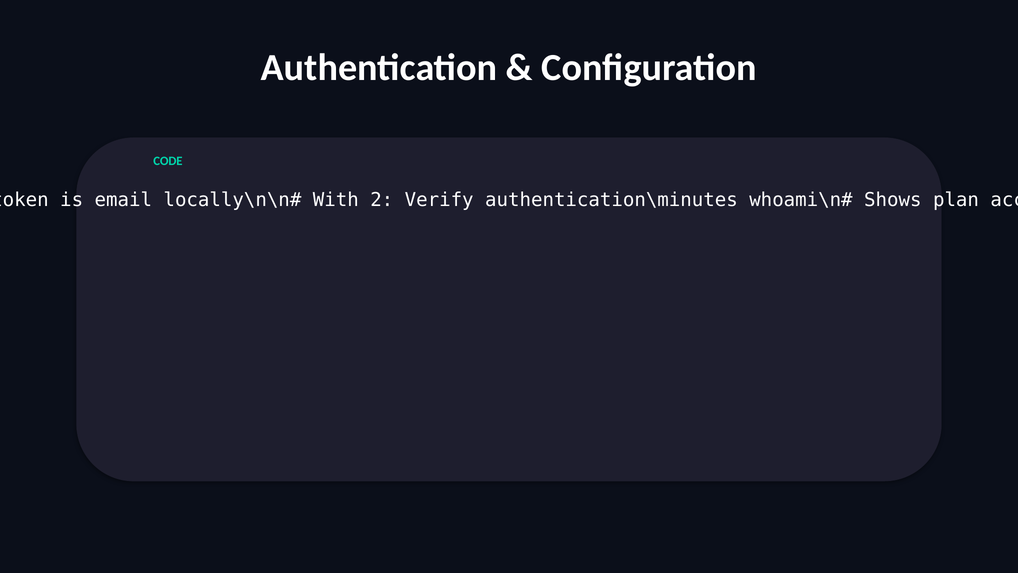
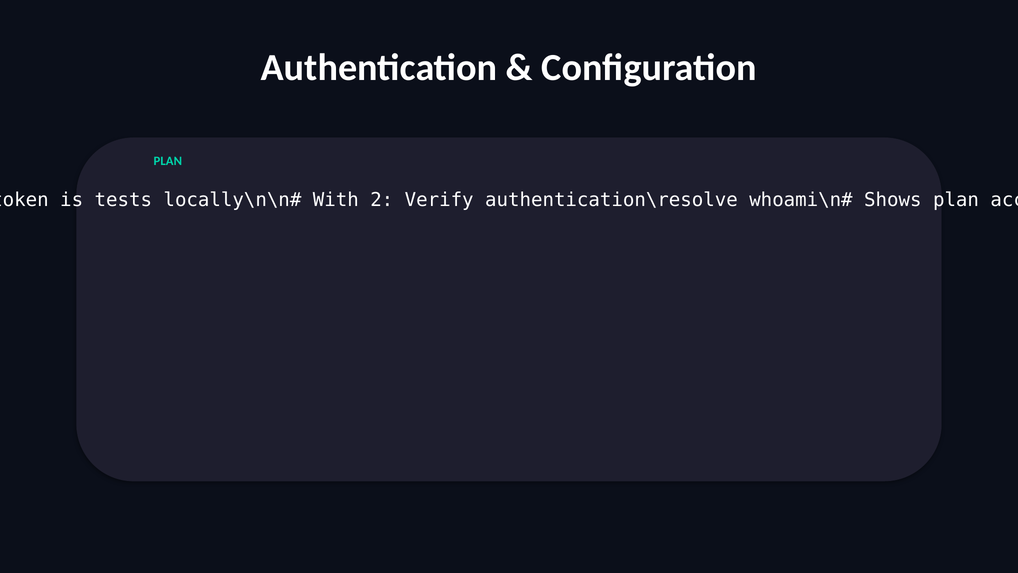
CODE at (168, 161): CODE -> PLAN
is email: email -> tests
authentication\minutes: authentication\minutes -> authentication\resolve
